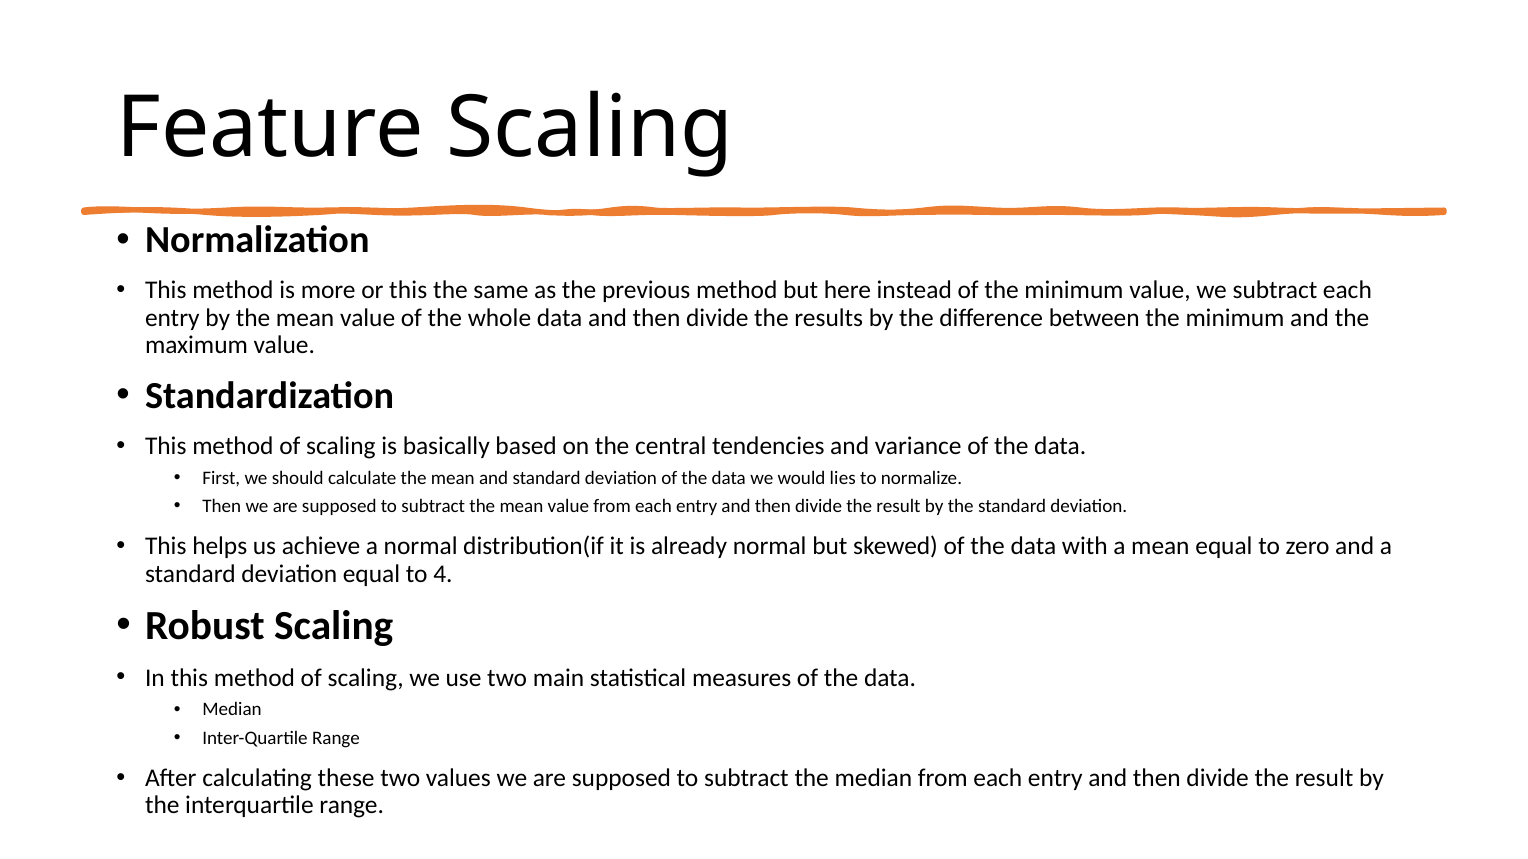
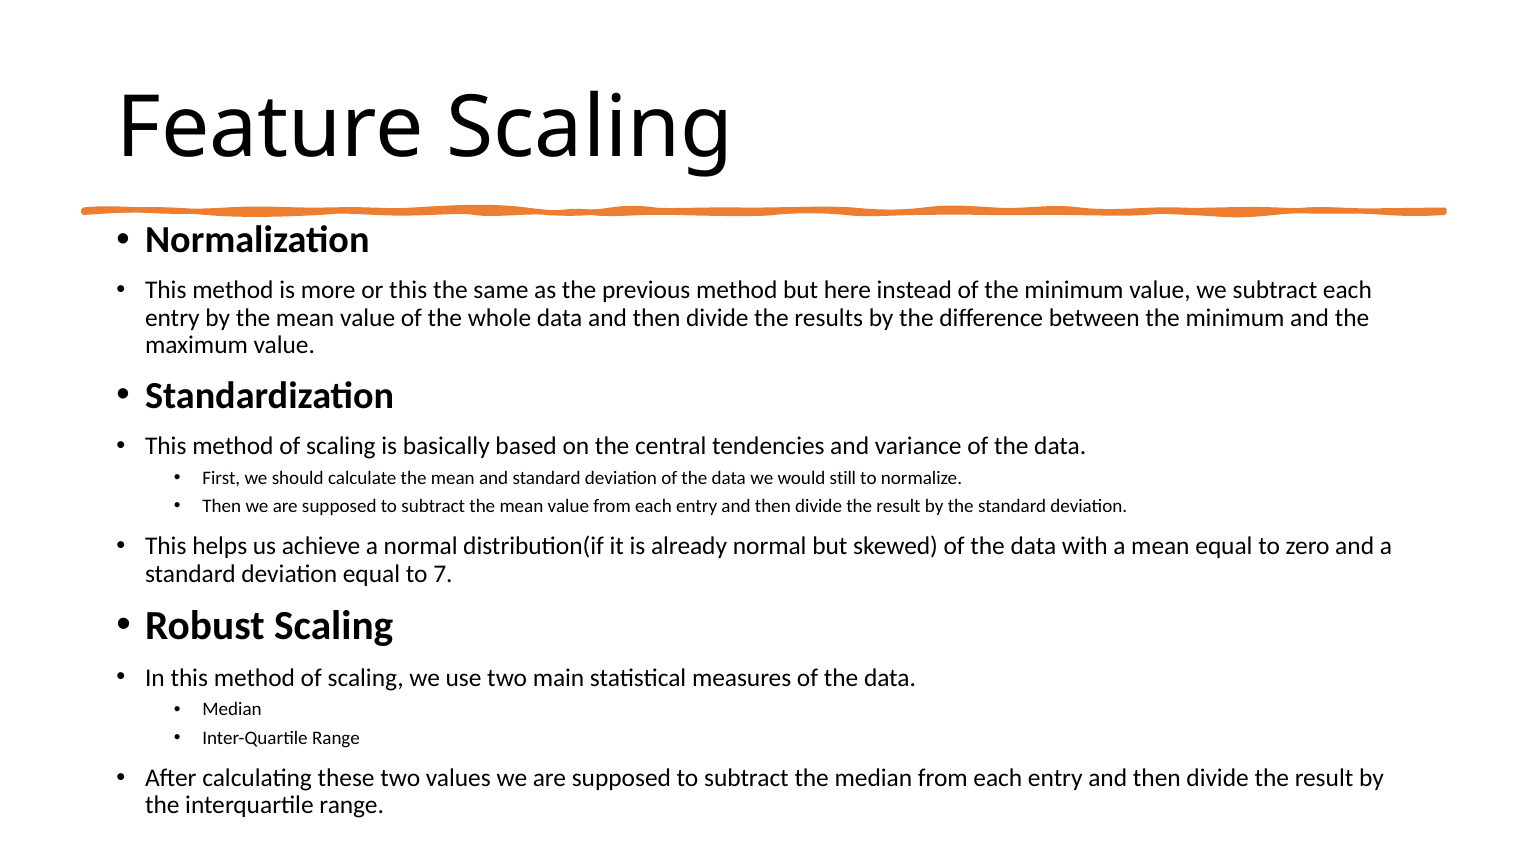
lies: lies -> still
4: 4 -> 7
